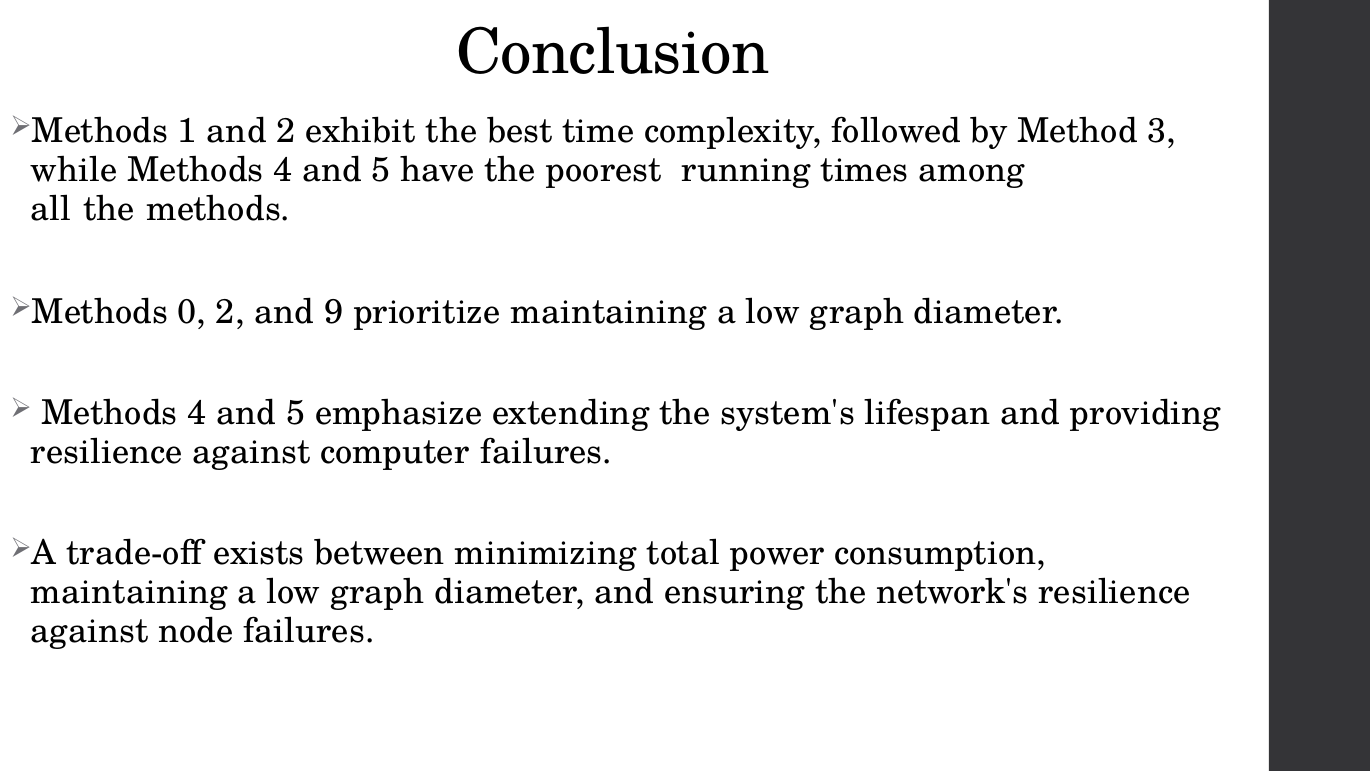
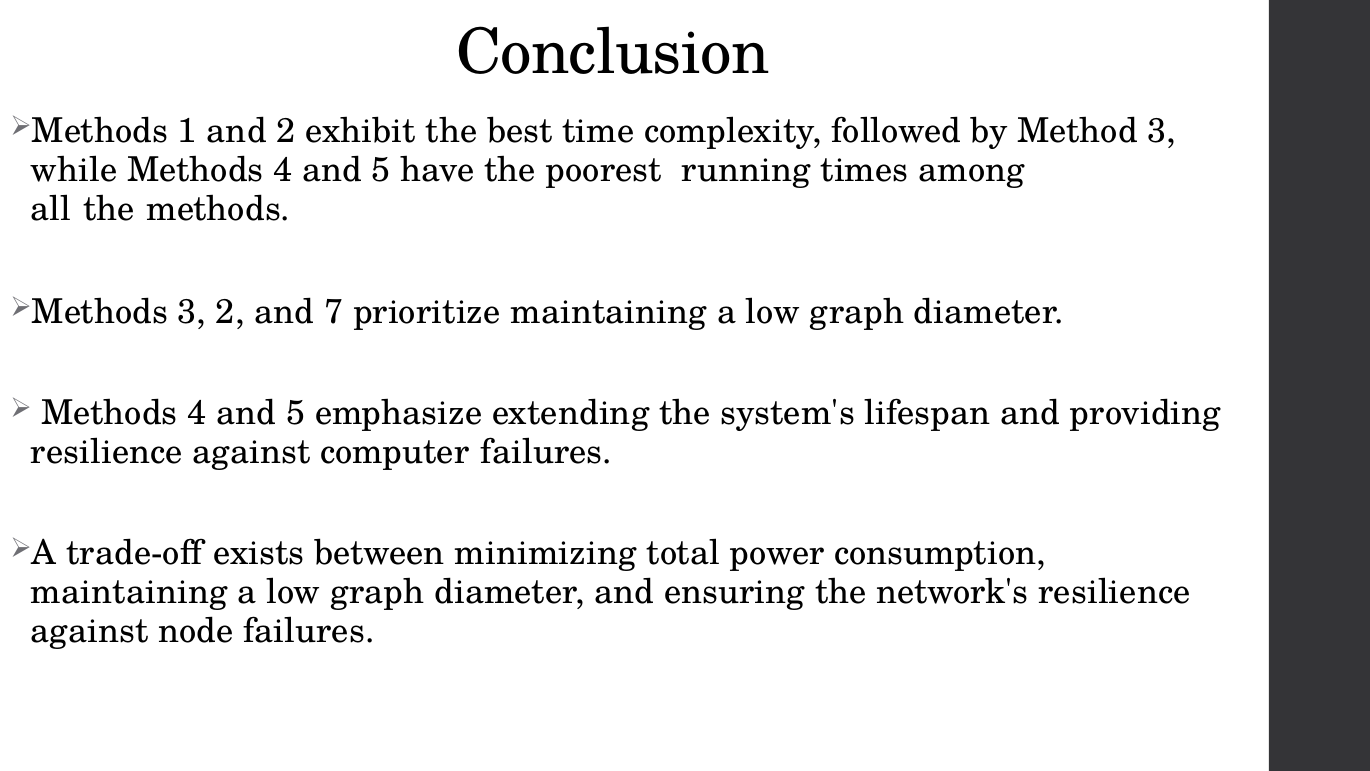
0 at (192, 312): 0 -> 3
9: 9 -> 7
